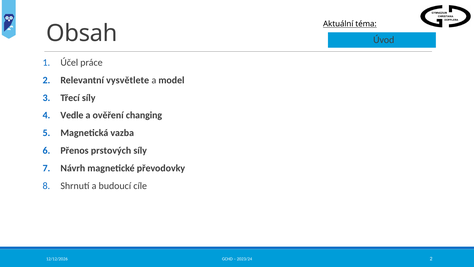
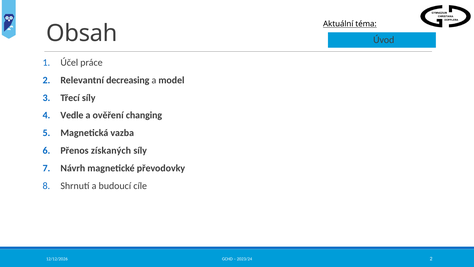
vysvětlete: vysvětlete -> decreasing
prstových: prstových -> získaných
